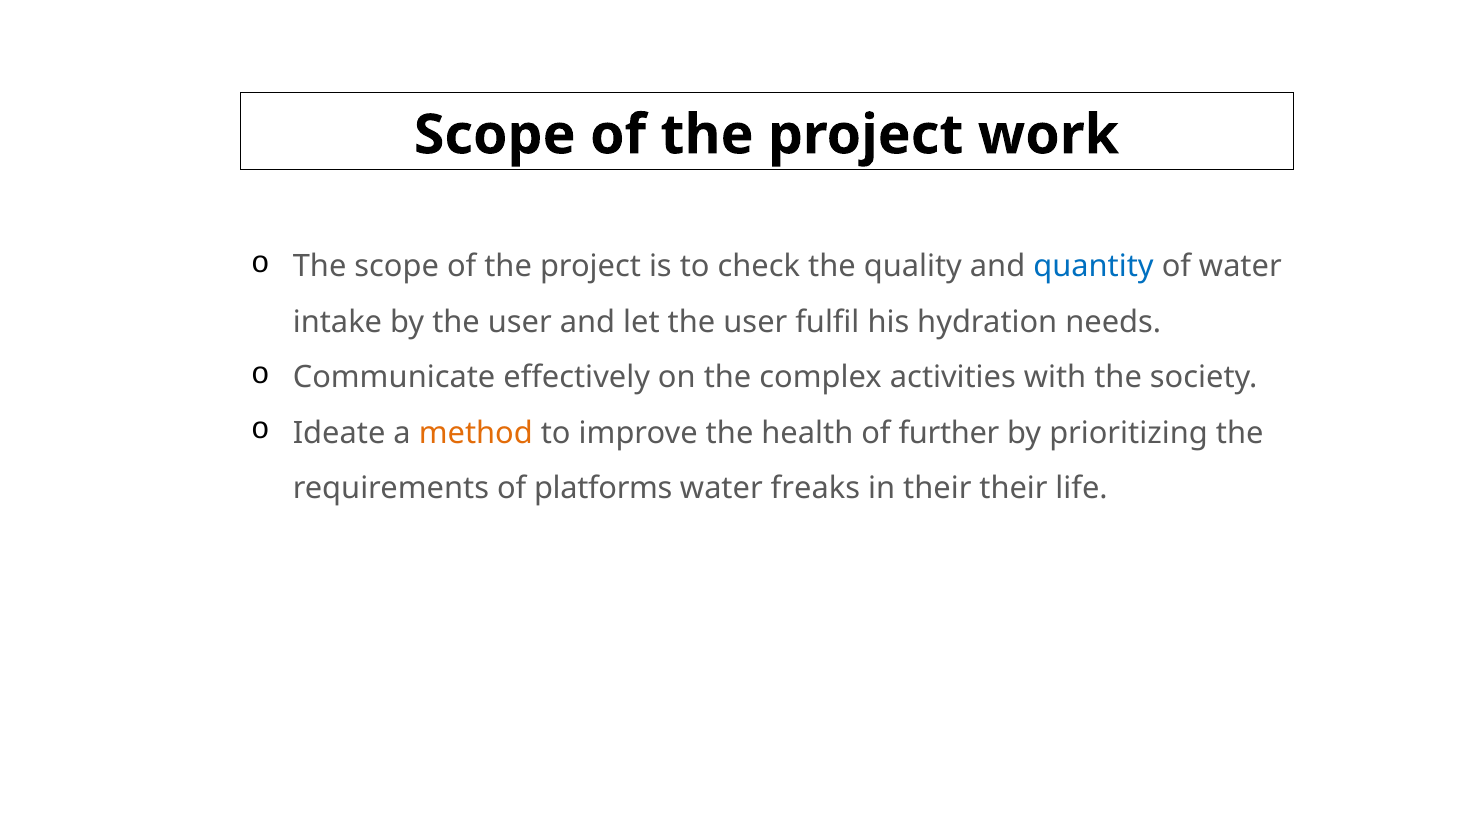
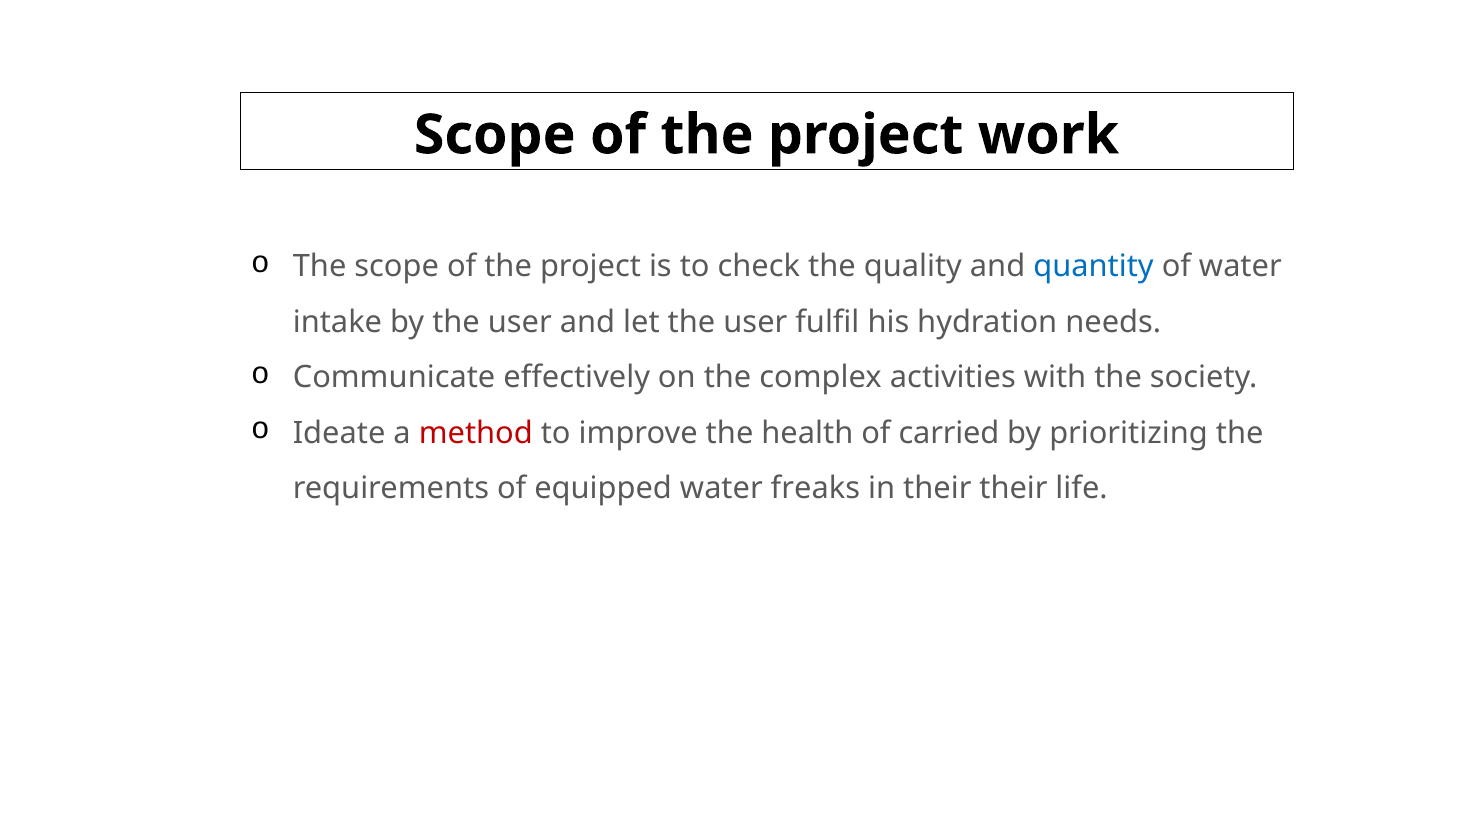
method colour: orange -> red
further: further -> carried
platforms: platforms -> equipped
